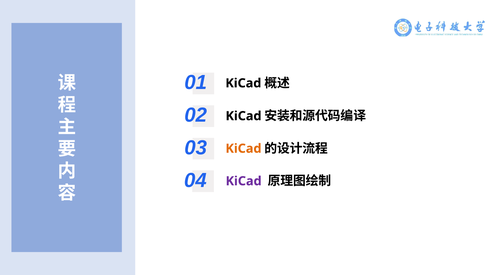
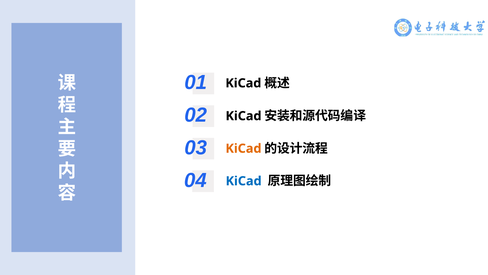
KiCad at (244, 181) colour: purple -> blue
